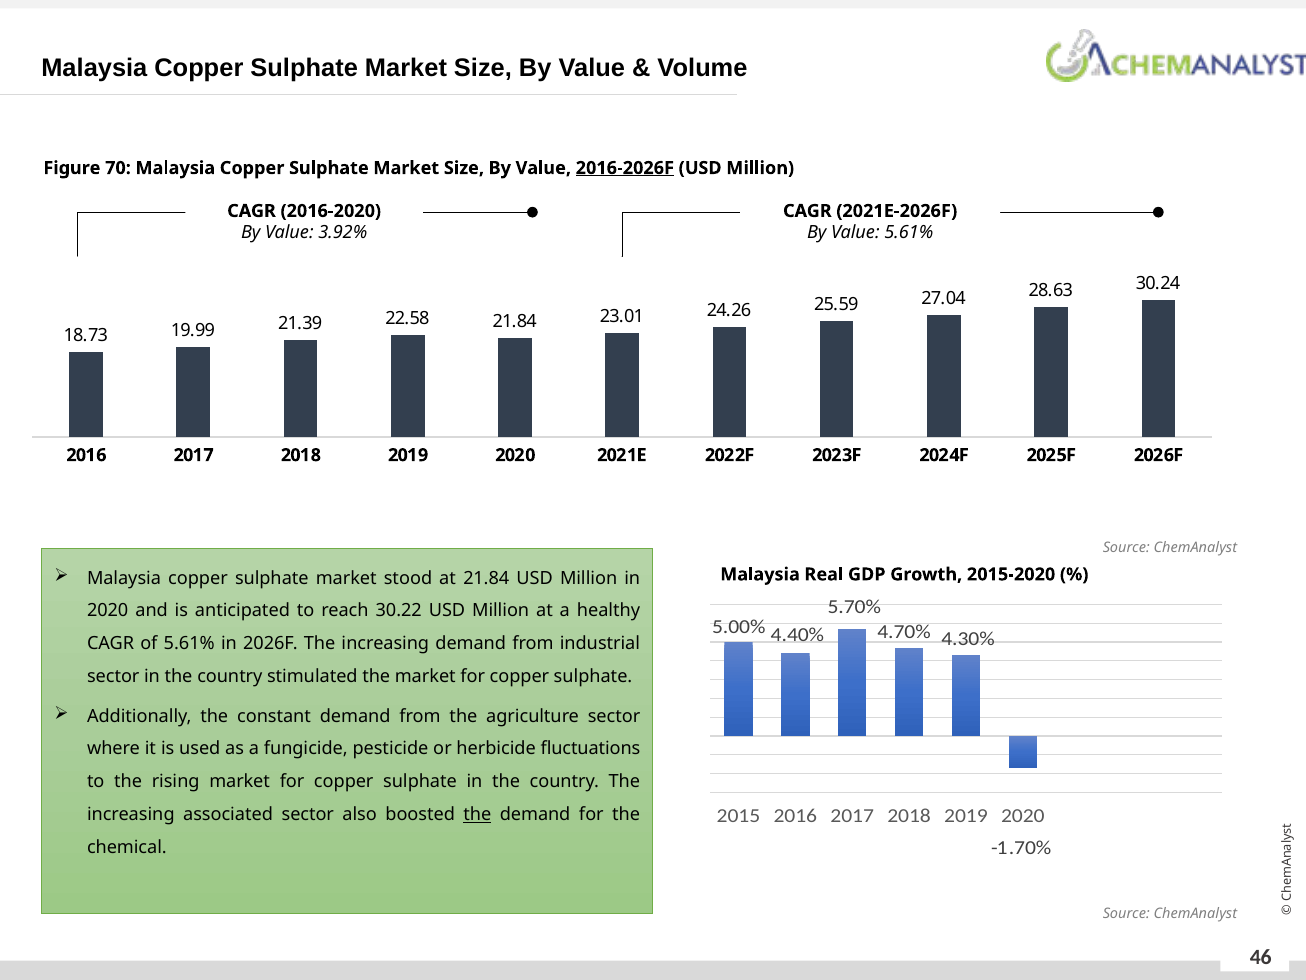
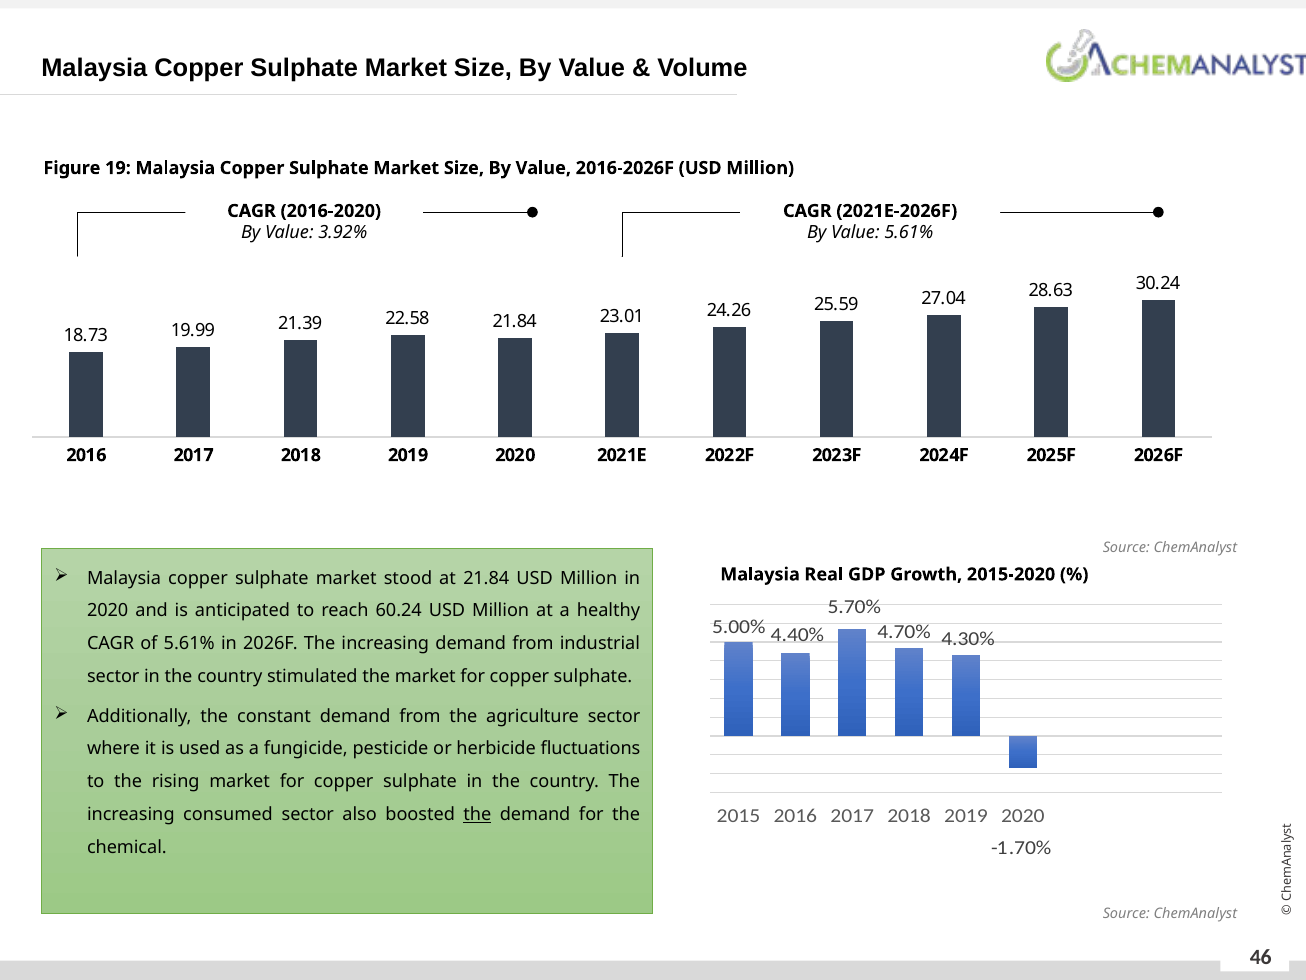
70: 70 -> 19
2016-2026F underline: present -> none
30.22: 30.22 -> 60.24
associated: associated -> consumed
